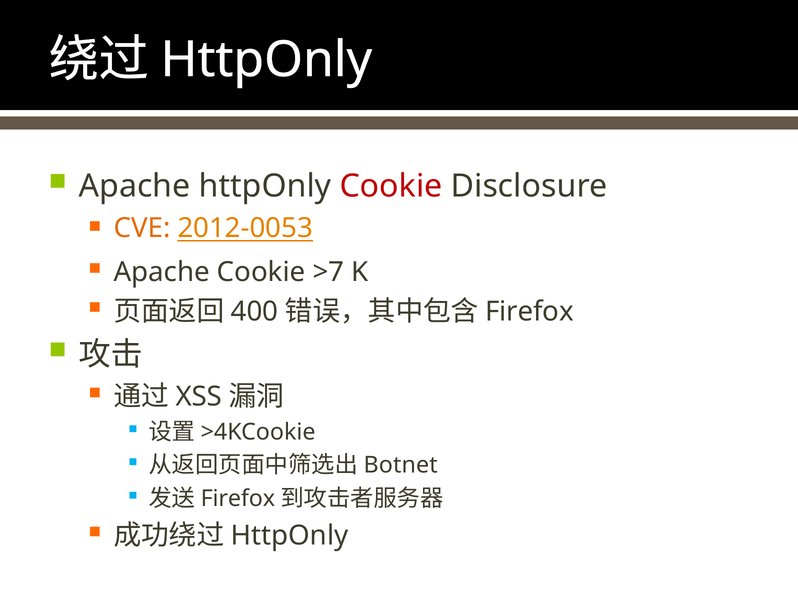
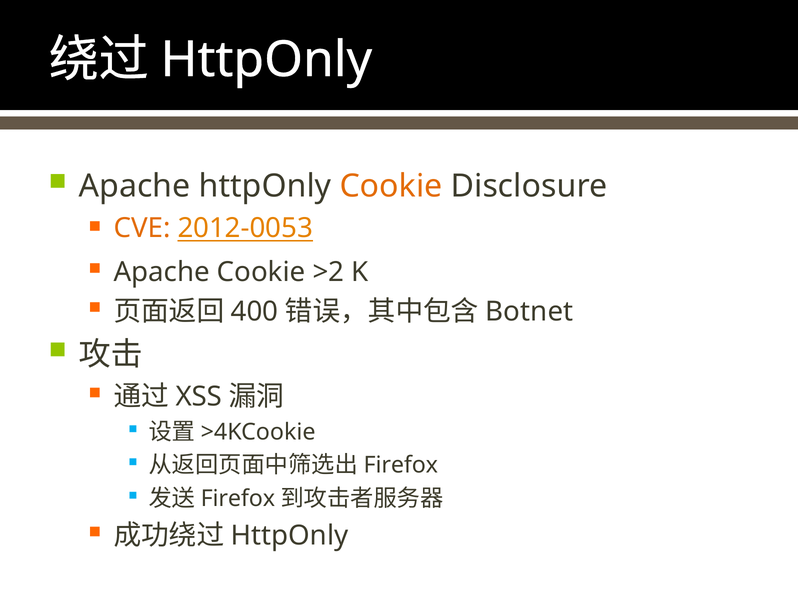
Cookie at (391, 187) colour: red -> orange
>7: >7 -> >2
Firefox at (529, 312): Firefox -> Botnet
Botnet at (401, 466): Botnet -> Firefox
